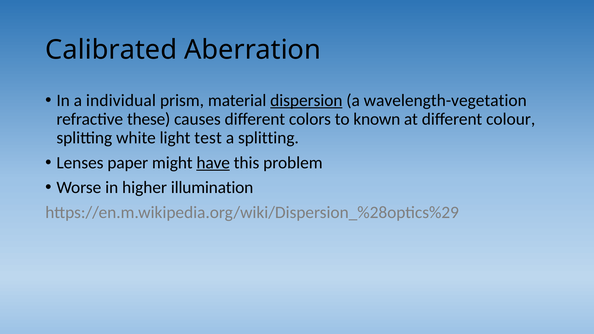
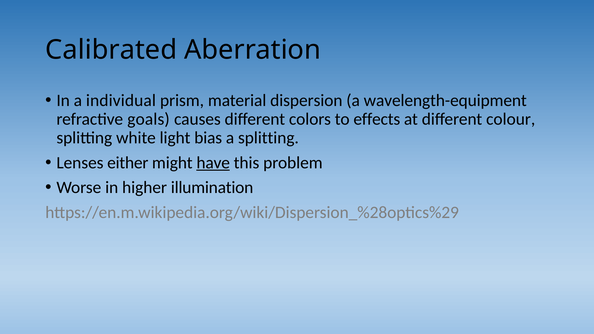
dispersion underline: present -> none
wavelength-vegetation: wavelength-vegetation -> wavelength-equipment
these: these -> goals
known: known -> effects
test: test -> bias
paper: paper -> either
